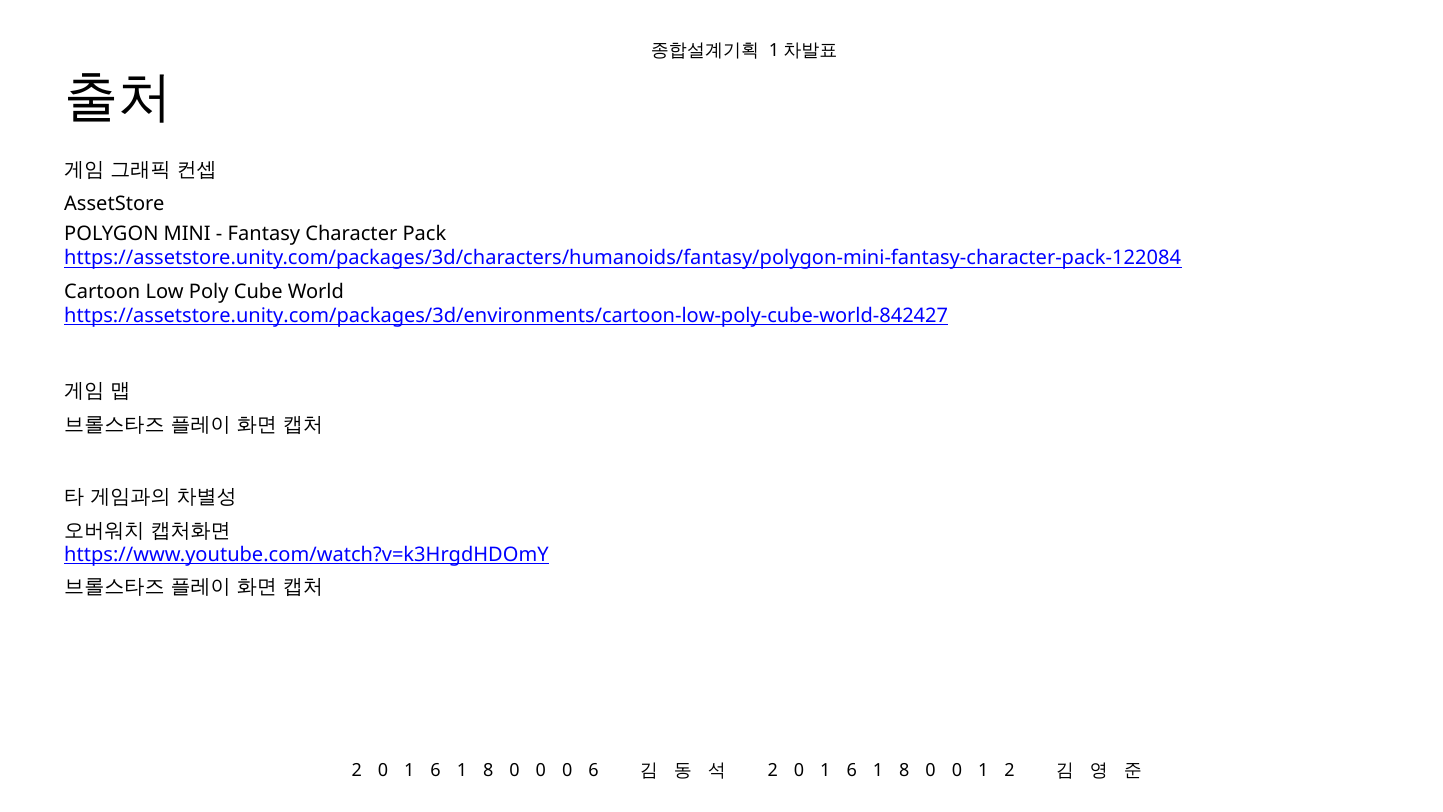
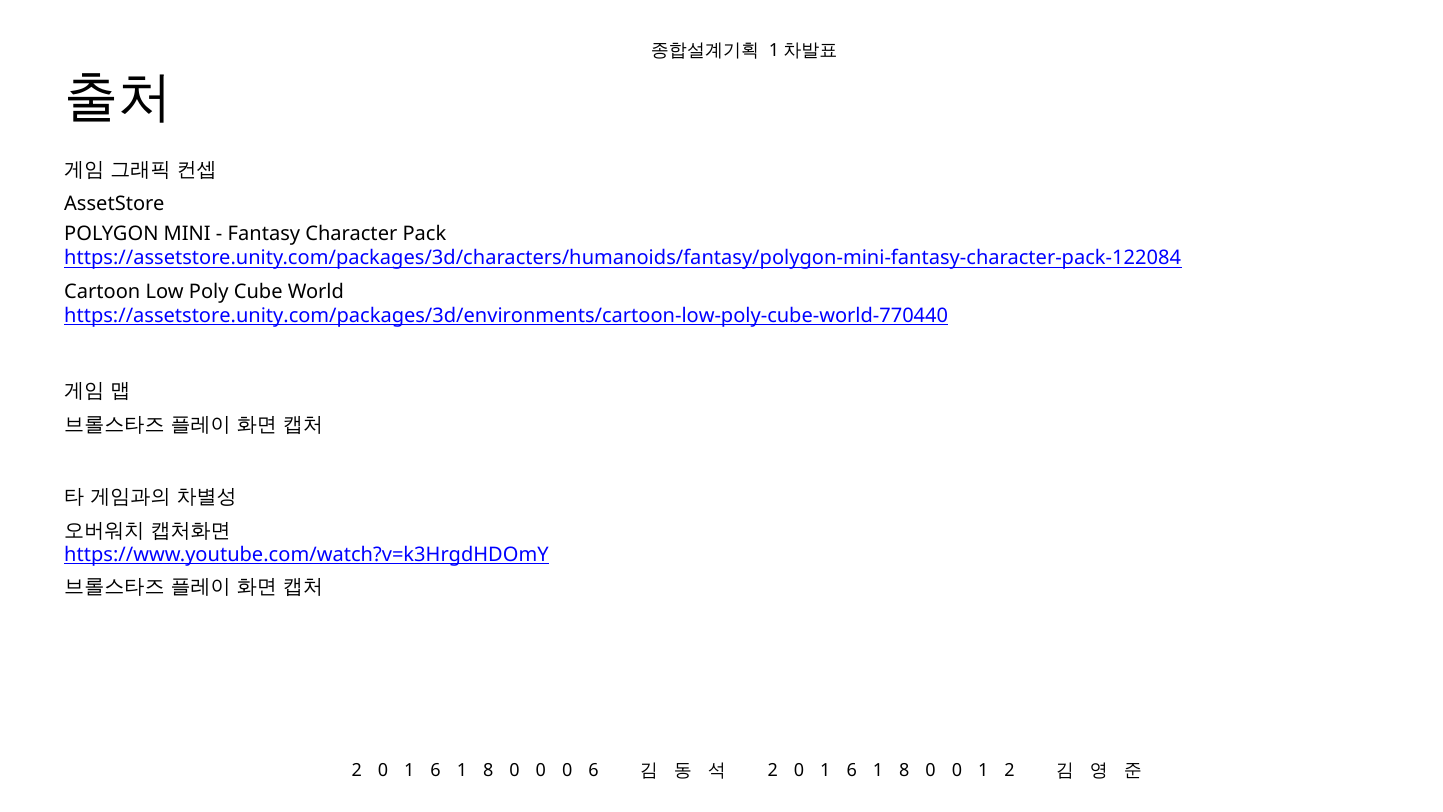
https://assetstore.unity.com/packages/3d/environments/cartoon-low-poly-cube-world-842427: https://assetstore.unity.com/packages/3d/environments/cartoon-low-poly-cube-world-842427 -> https://assetstore.unity.com/packages/3d/environments/cartoon-low-poly-cube-world-770440
